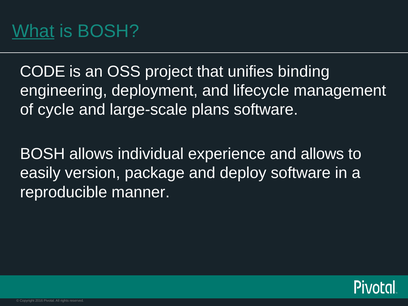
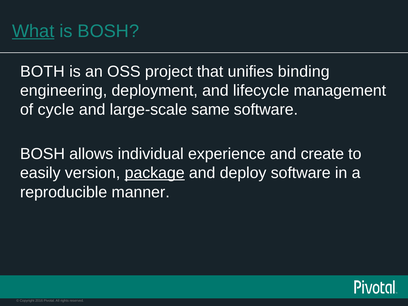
CODE: CODE -> BOTH
plans: plans -> same
and allows: allows -> create
package underline: none -> present
